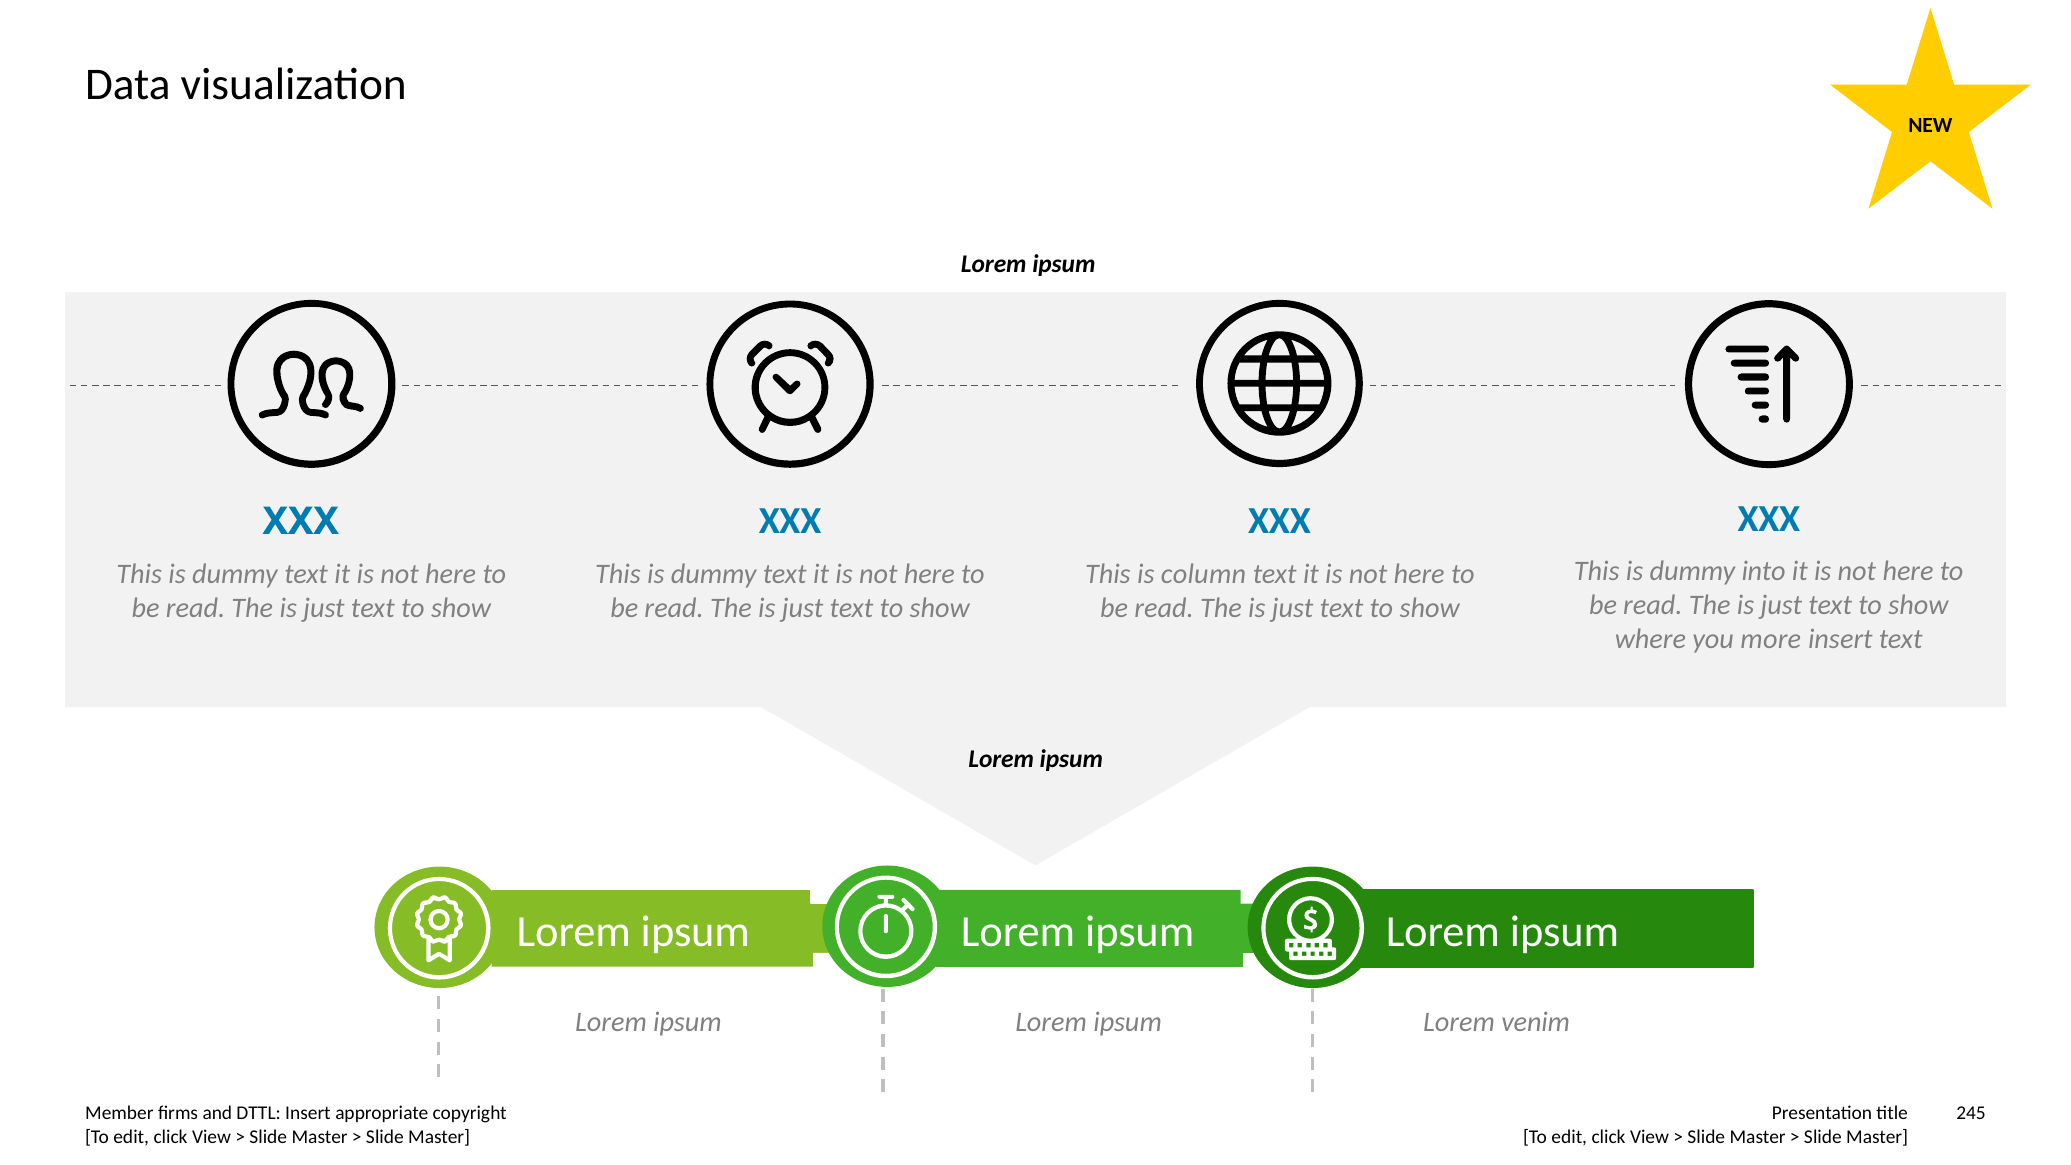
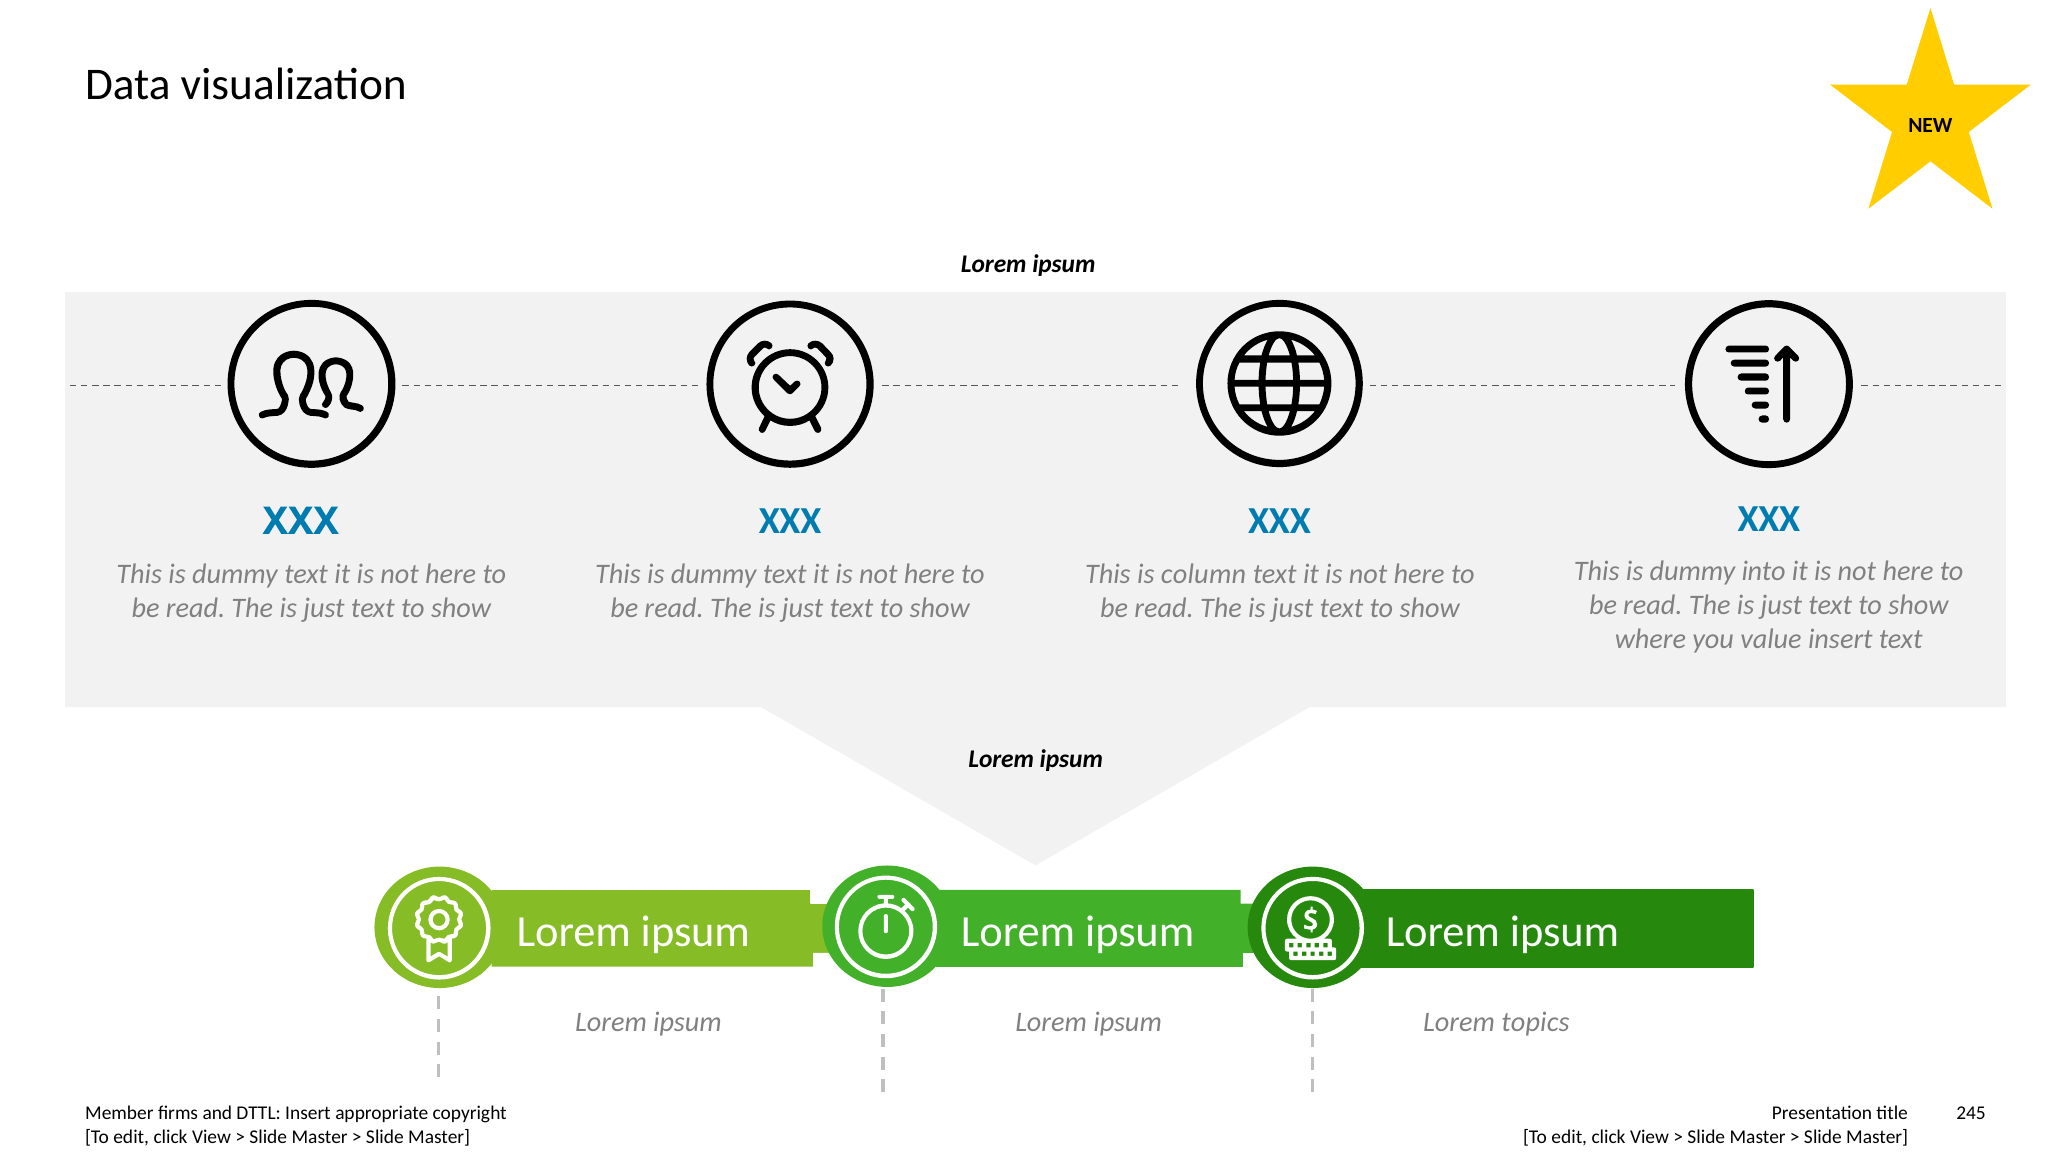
more: more -> value
venim: venim -> topics
